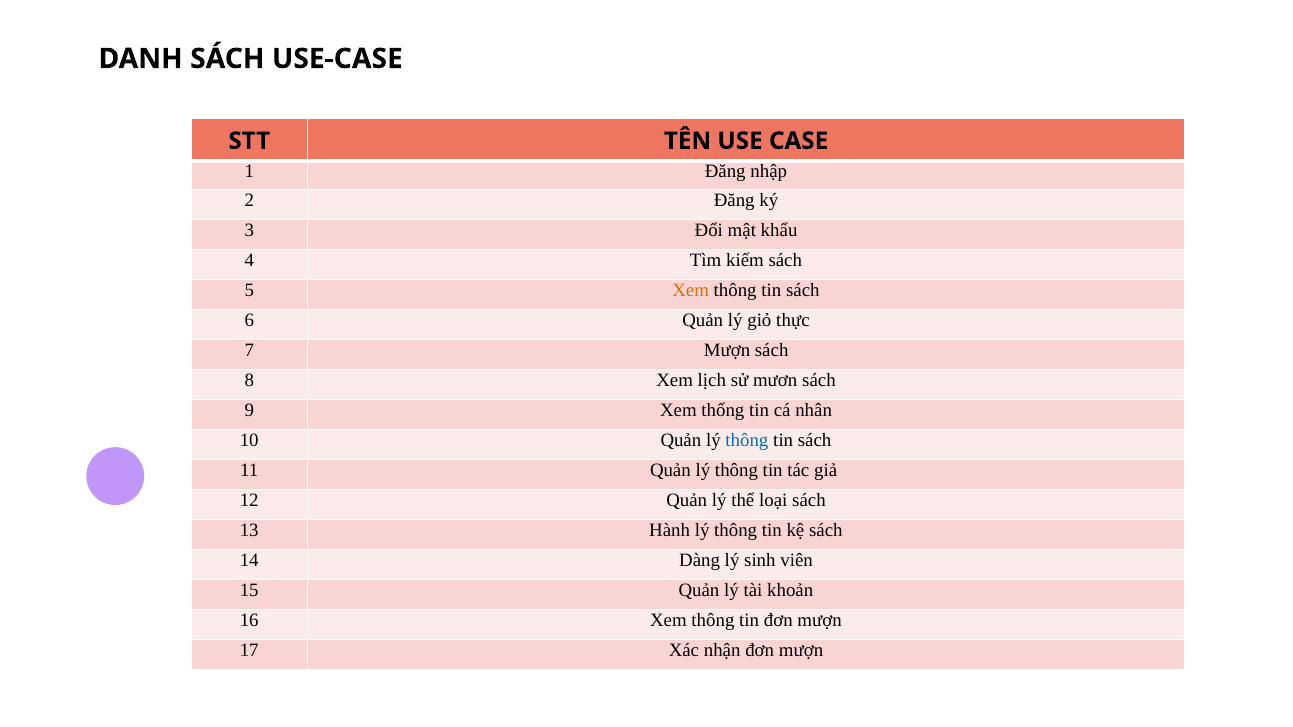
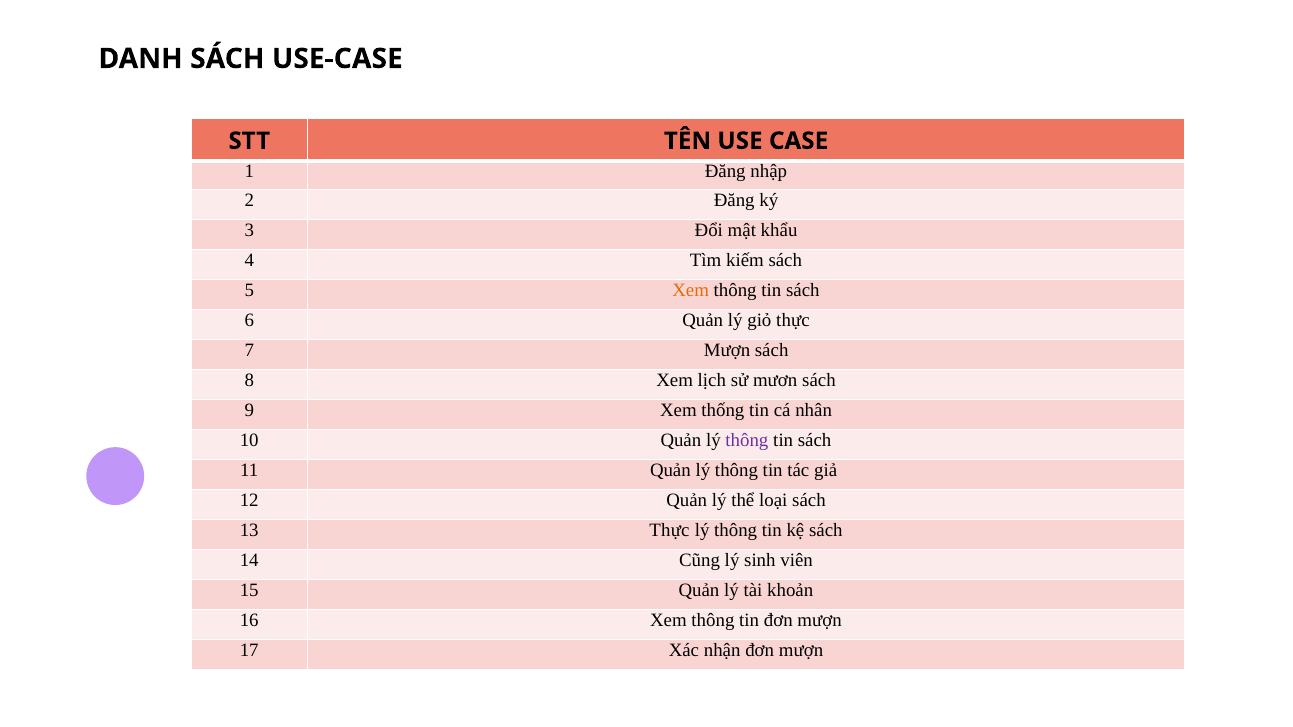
thông at (747, 440) colour: blue -> purple
13 Hành: Hành -> Thực
Dàng: Dàng -> Cũng
